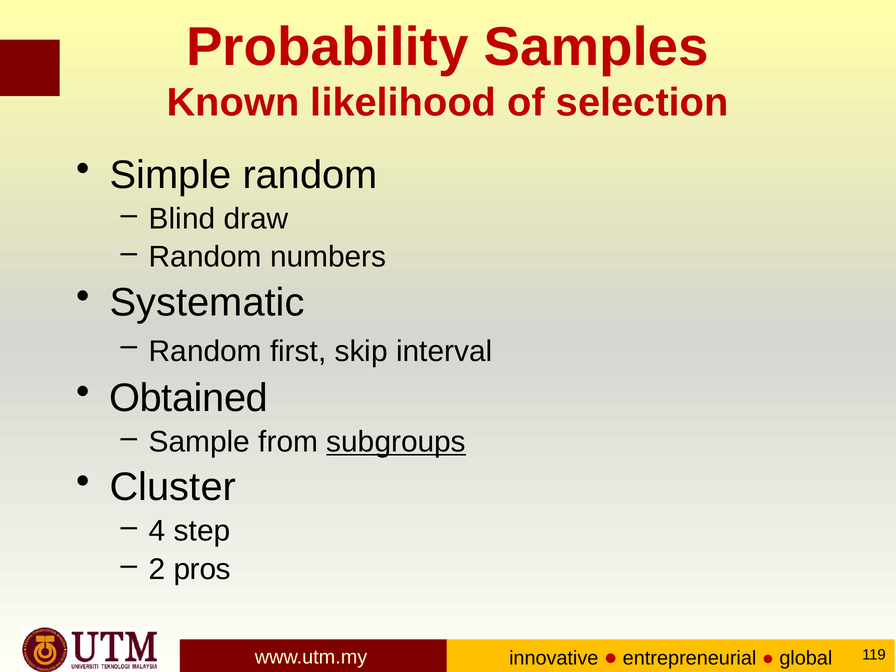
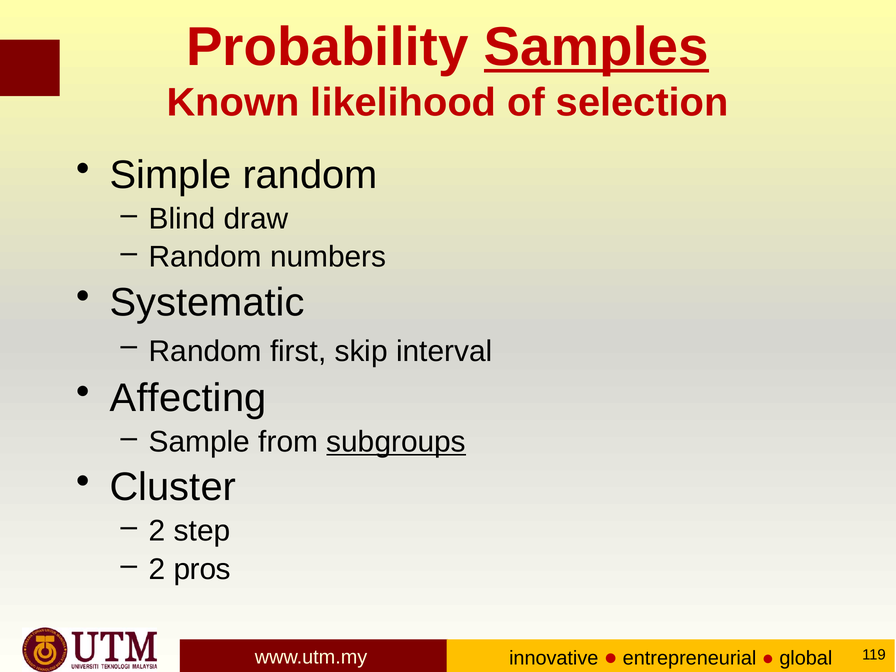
Samples underline: none -> present
Obtained: Obtained -> Affecting
4 at (157, 531): 4 -> 2
